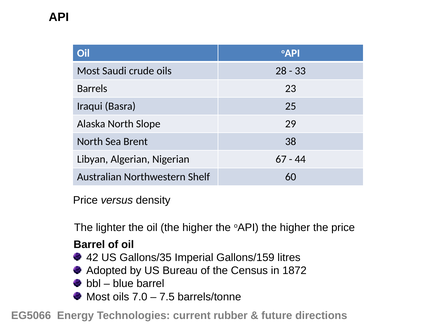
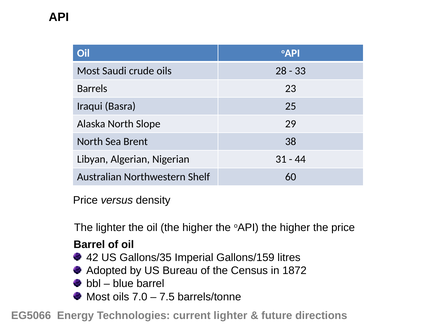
67: 67 -> 31
current rubber: rubber -> lighter
